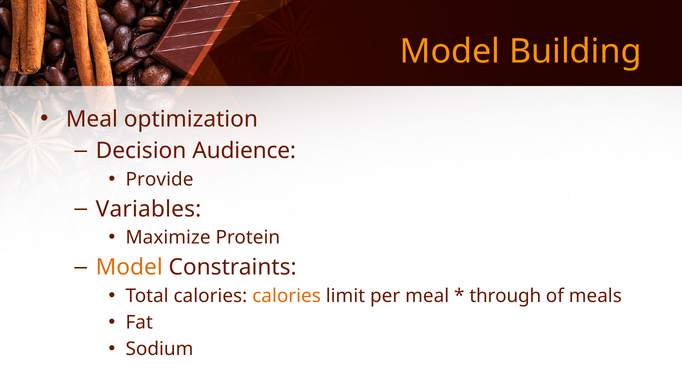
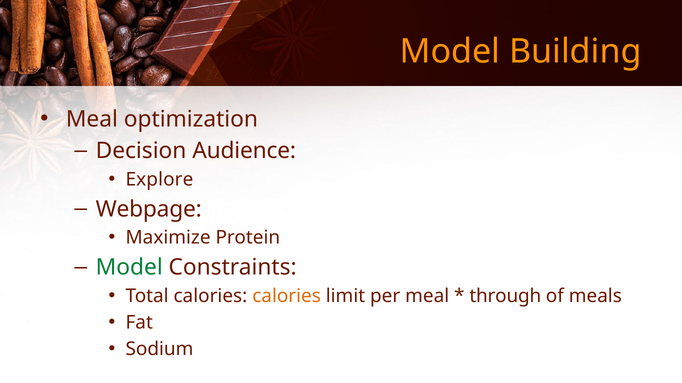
Provide: Provide -> Explore
Variables: Variables -> Webpage
Model at (129, 268) colour: orange -> green
